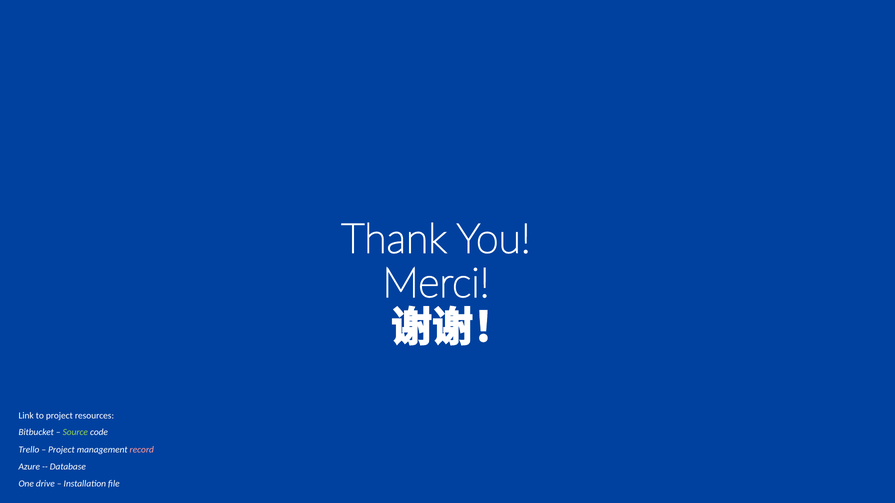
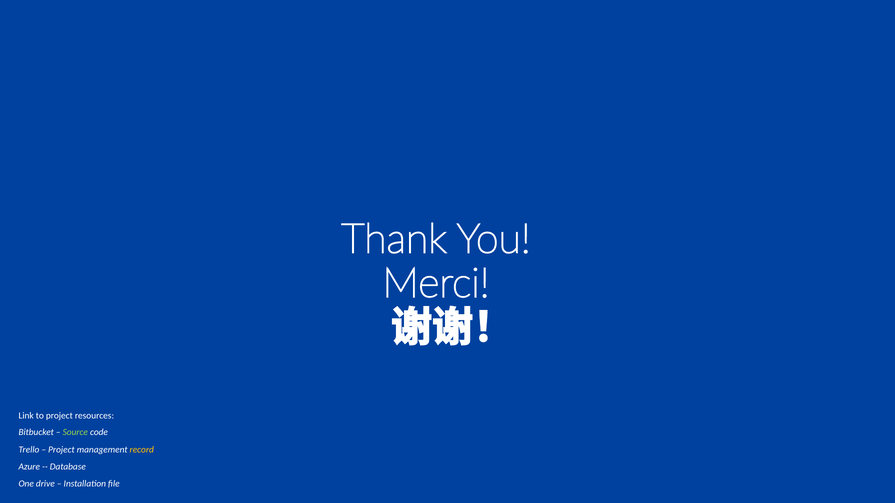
record colour: pink -> yellow
